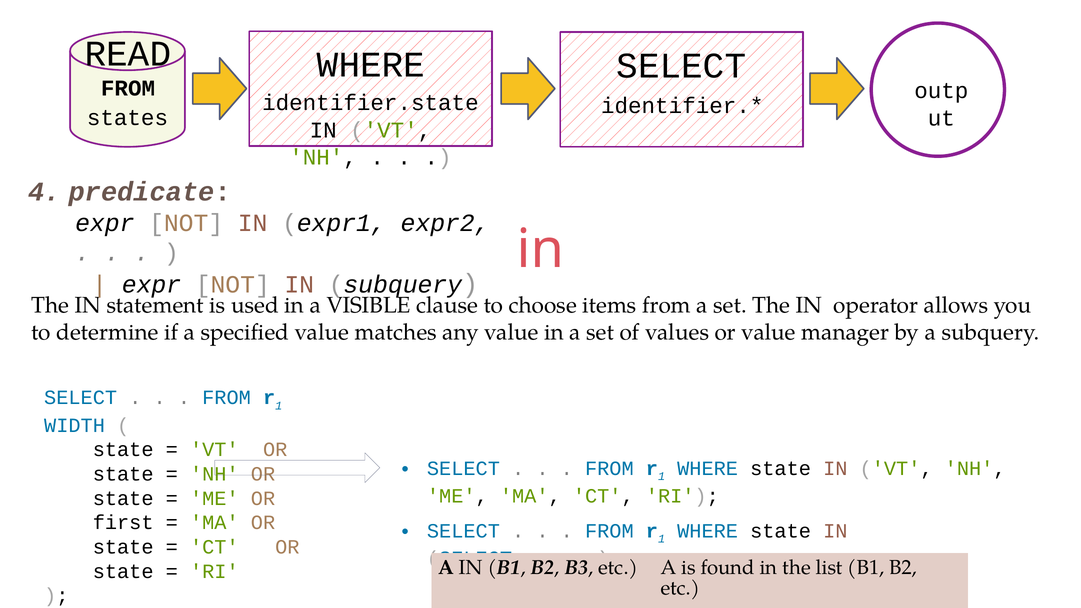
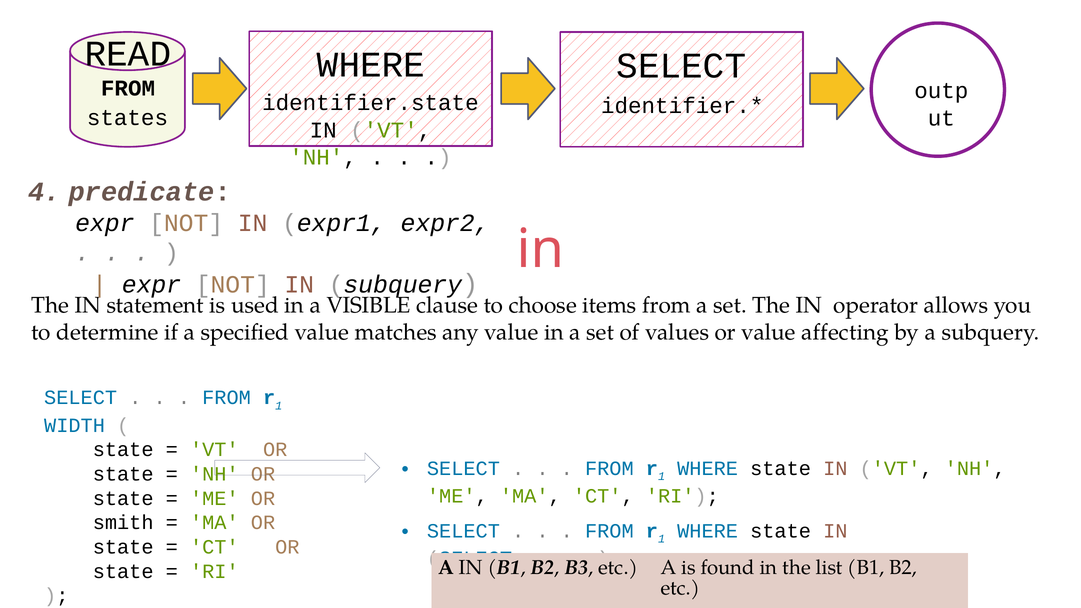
manager: manager -> affecting
first: first -> smith
